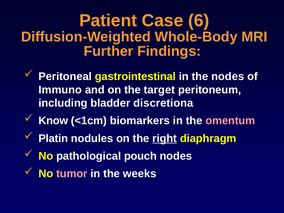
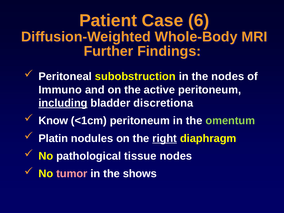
gastrointestinal: gastrointestinal -> subobstruction
target: target -> active
including underline: none -> present
<1cm biomarkers: biomarkers -> peritoneum
omentum colour: pink -> light green
pouch: pouch -> tissue
weeks: weeks -> shows
